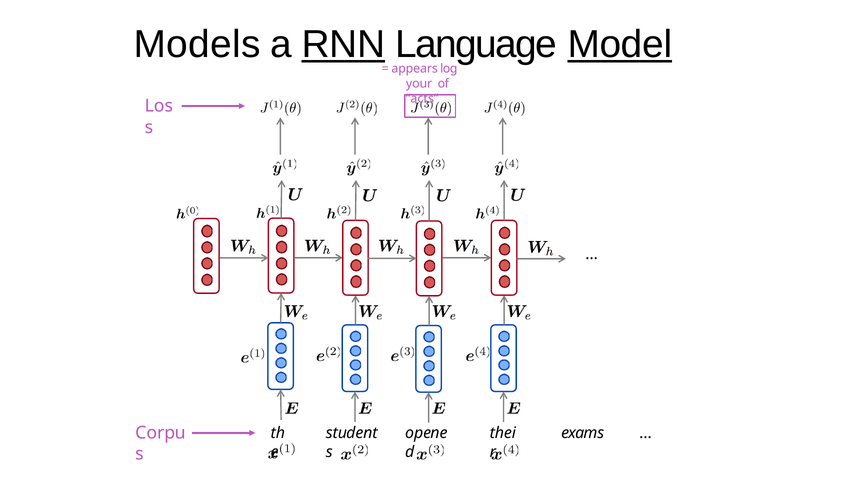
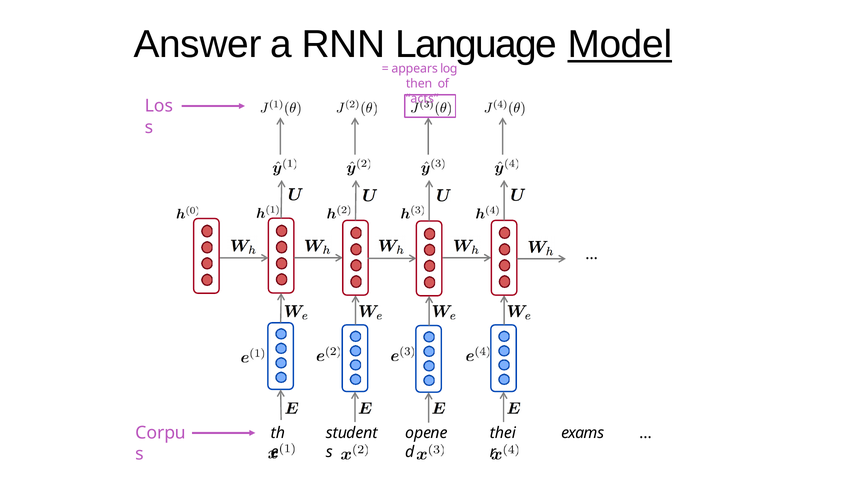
Models: Models -> Answer
RNN underline: present -> none
your: your -> then
